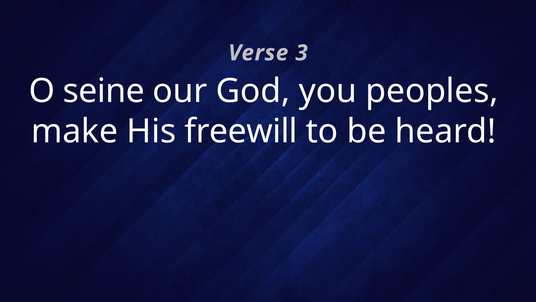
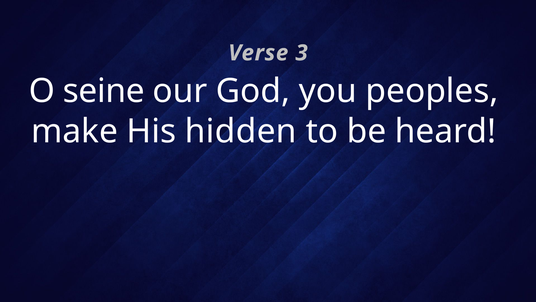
freewill: freewill -> hidden
